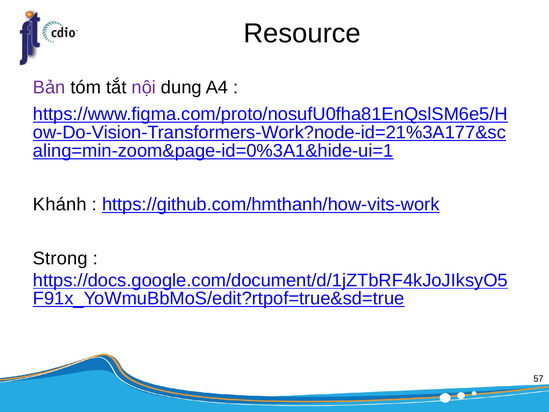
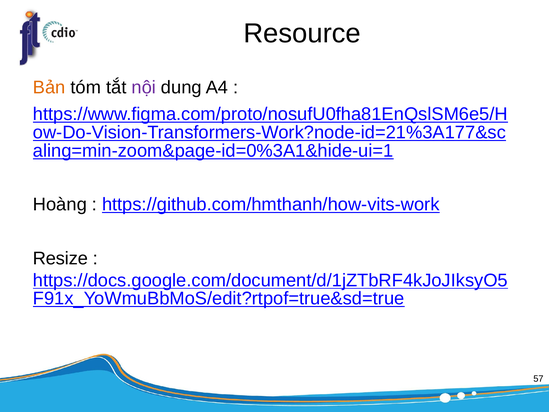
Bản colour: purple -> orange
Khánh: Khánh -> Hoàng
Strong: Strong -> Resize
